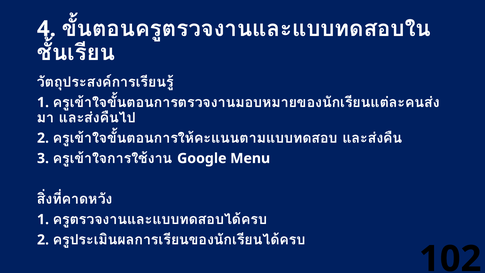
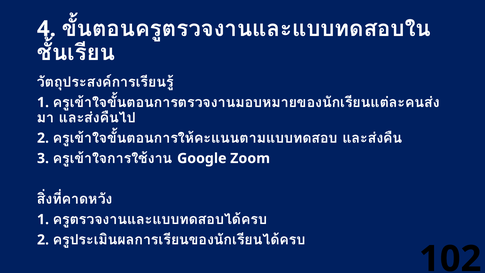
Menu: Menu -> Zoom
